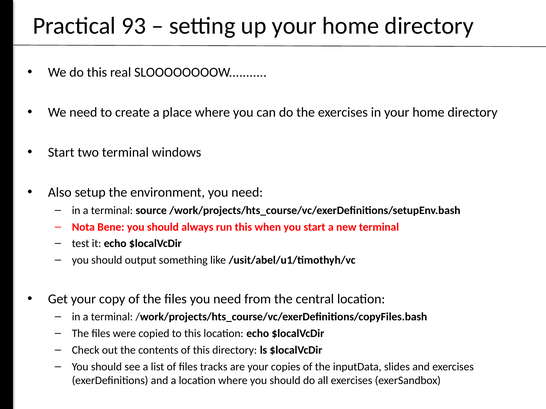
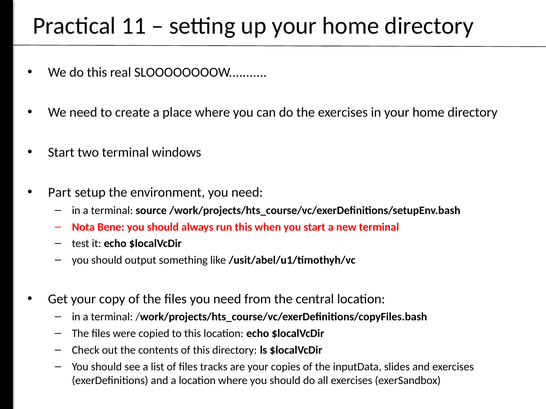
93: 93 -> 11
Also: Also -> Part
